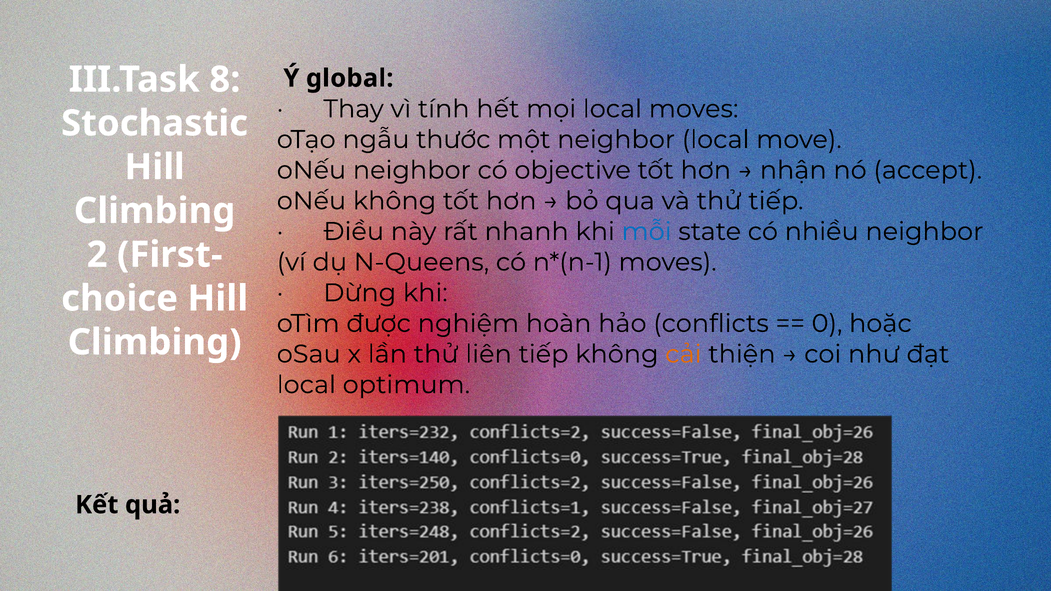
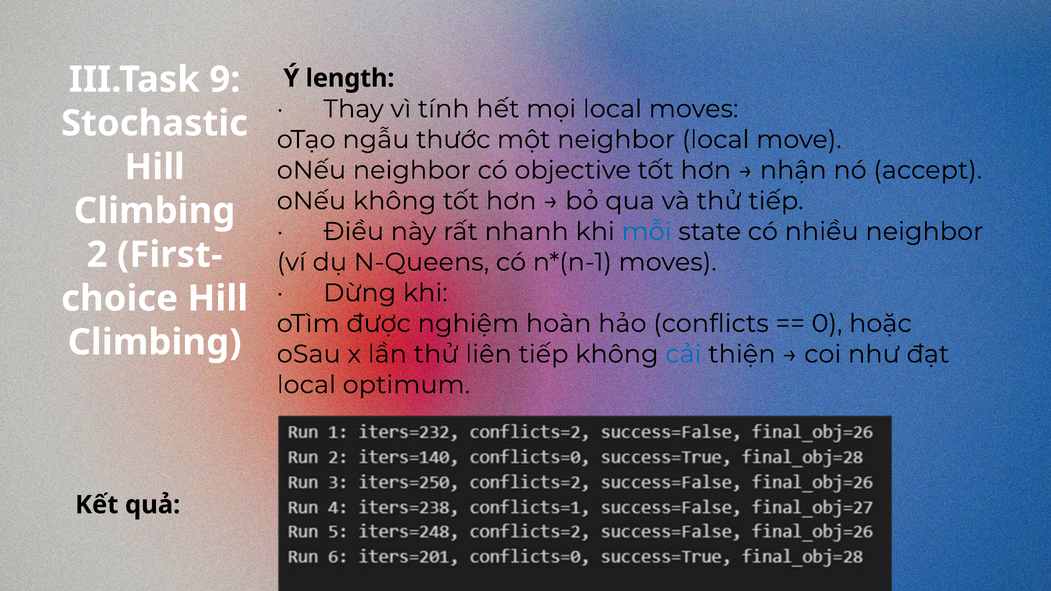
8: 8 -> 9
global: global -> length
cải colour: orange -> blue
